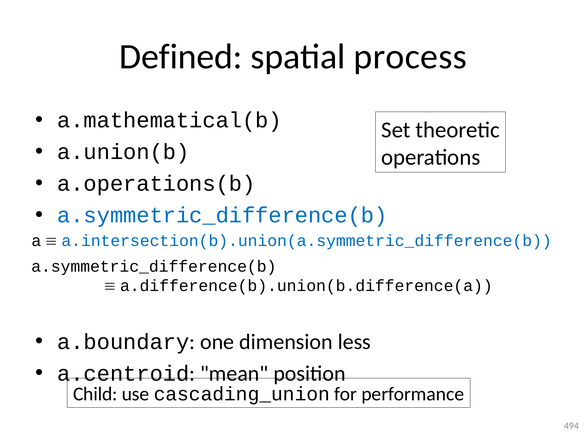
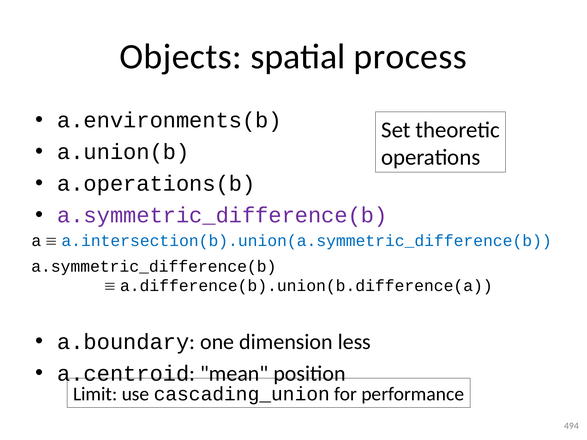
Defined: Defined -> Objects
a.mathematical(b: a.mathematical(b -> a.environments(b
a.symmetric_difference(b at (222, 215) colour: blue -> purple
Child: Child -> Limit
